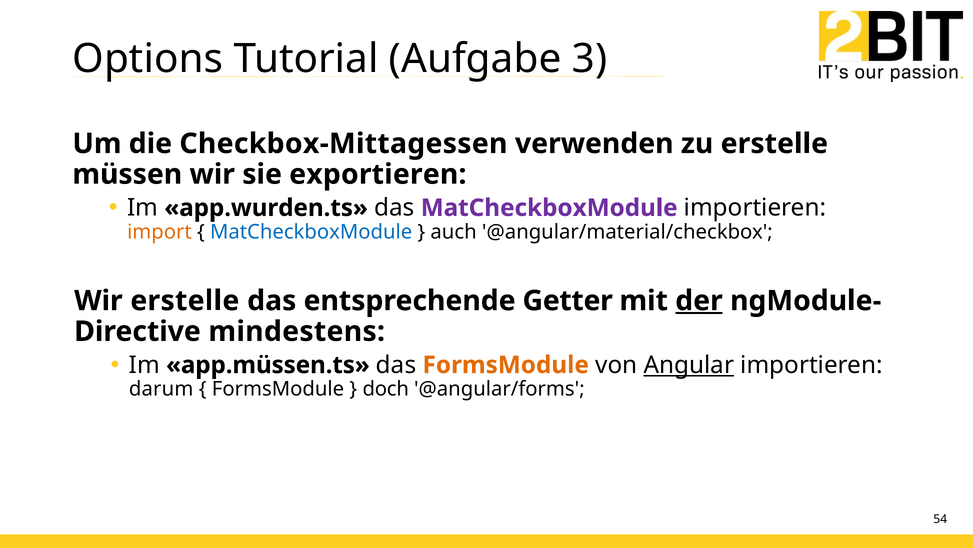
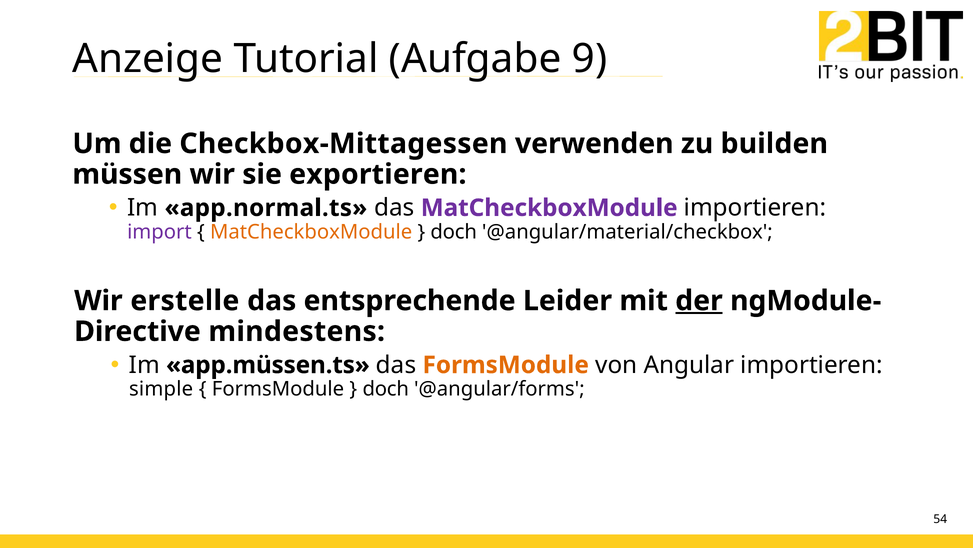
Options: Options -> Anzeige
3: 3 -> 9
zu erstelle: erstelle -> builden
app.wurden.ts: app.wurden.ts -> app.normal.ts
import colour: orange -> purple
MatCheckboxModule at (311, 232) colour: blue -> orange
auch at (454, 232): auch -> doch
Getter: Getter -> Leider
Angular underline: present -> none
darum: darum -> simple
